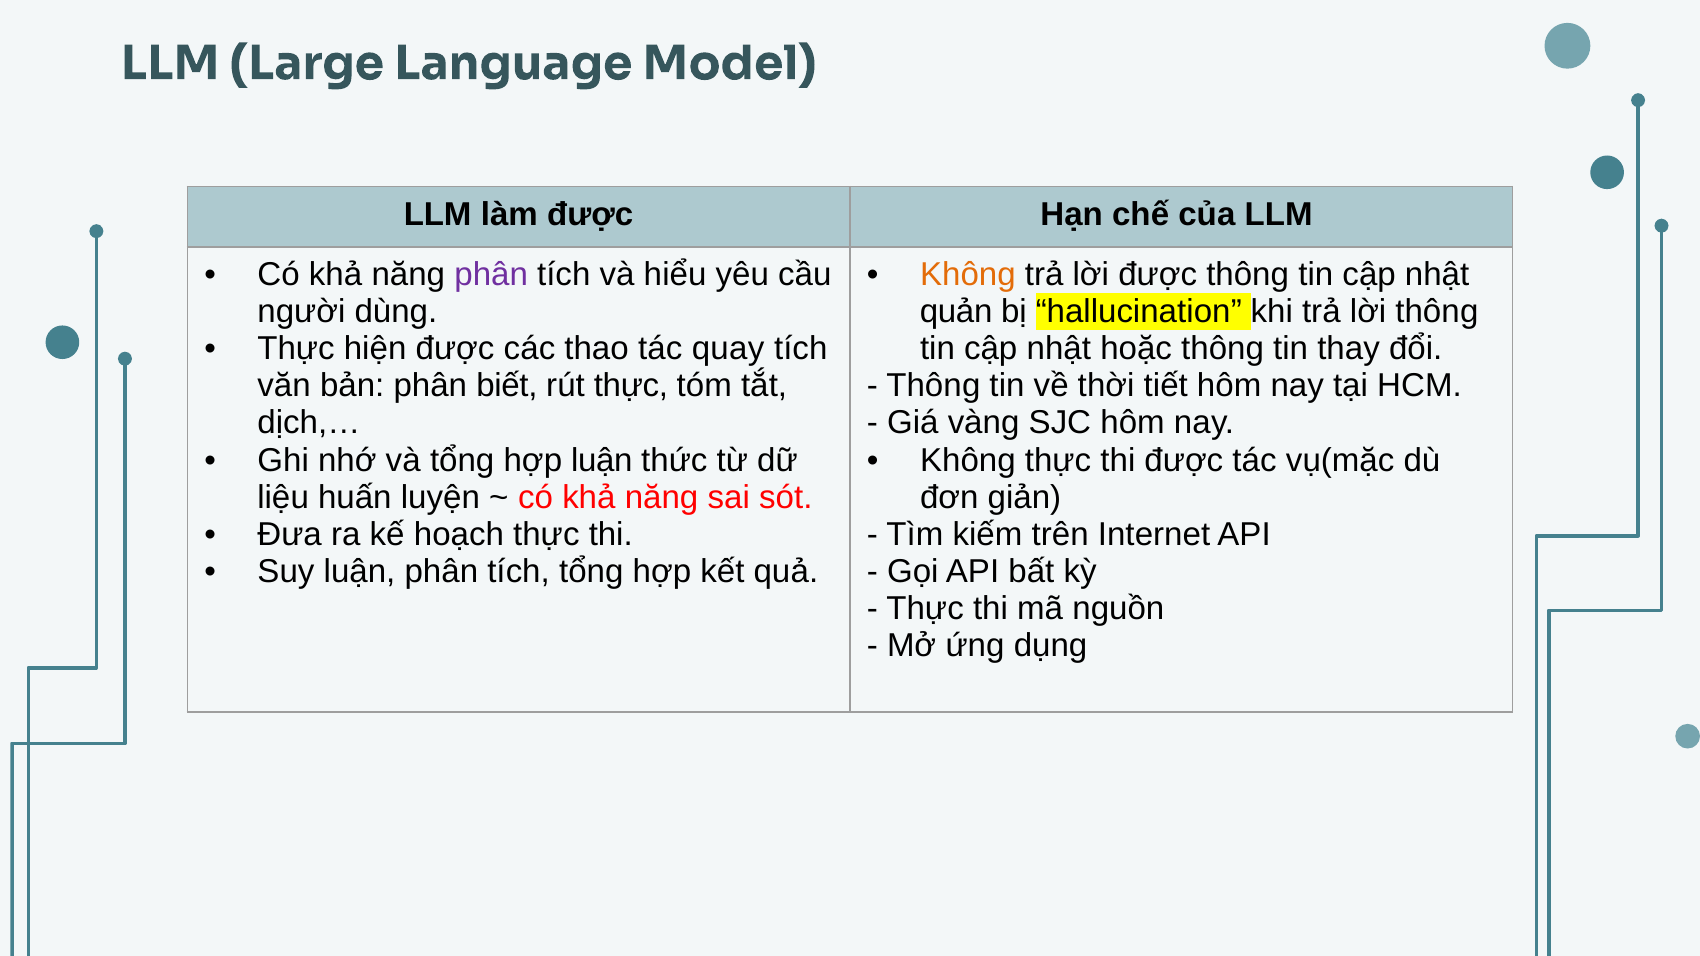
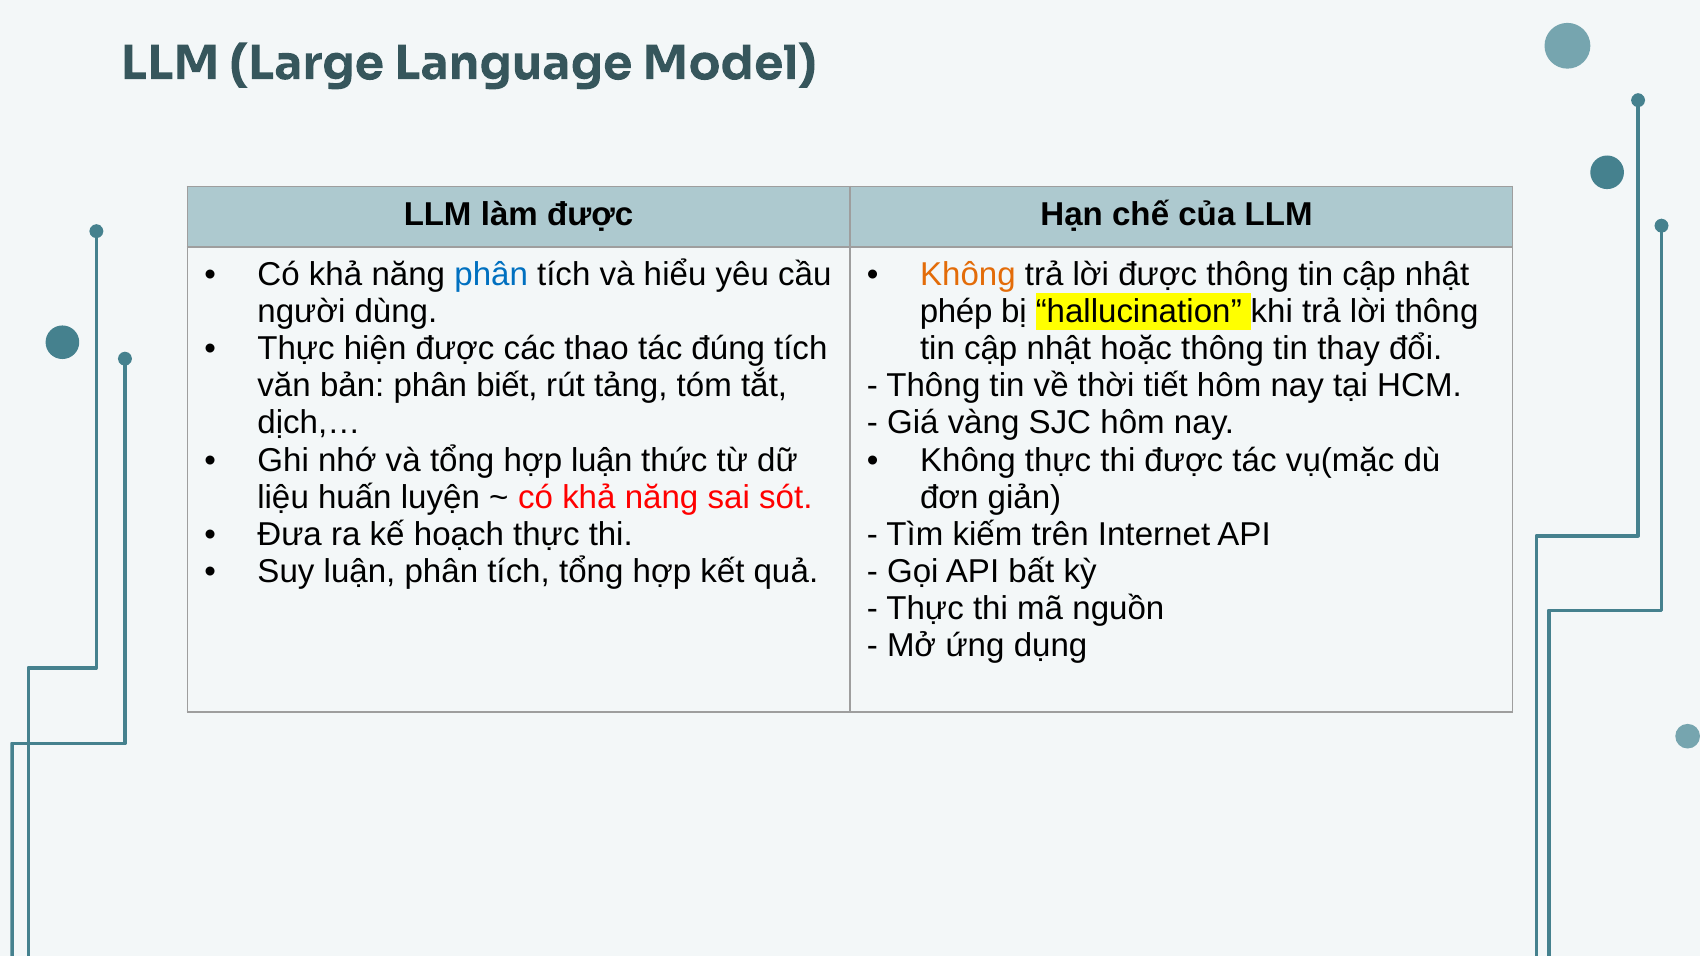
phân at (491, 275) colour: purple -> blue
quản: quản -> phép
quay: quay -> đúng
rút thực: thực -> tảng
